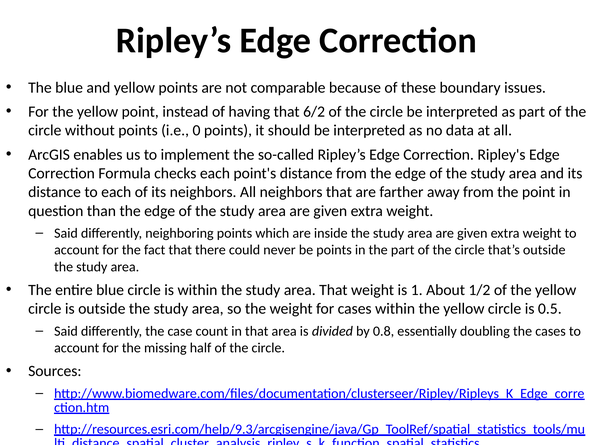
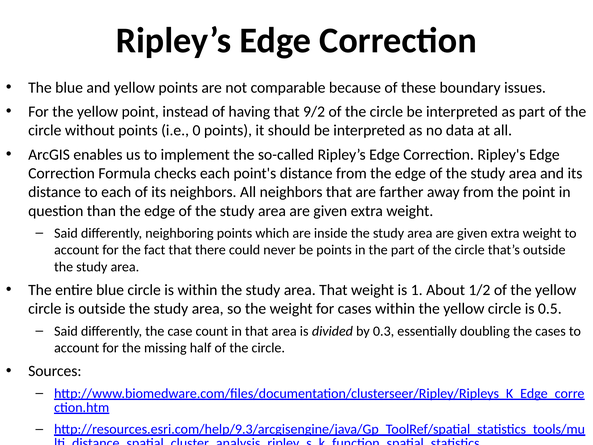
6/2: 6/2 -> 9/2
0.8: 0.8 -> 0.3
